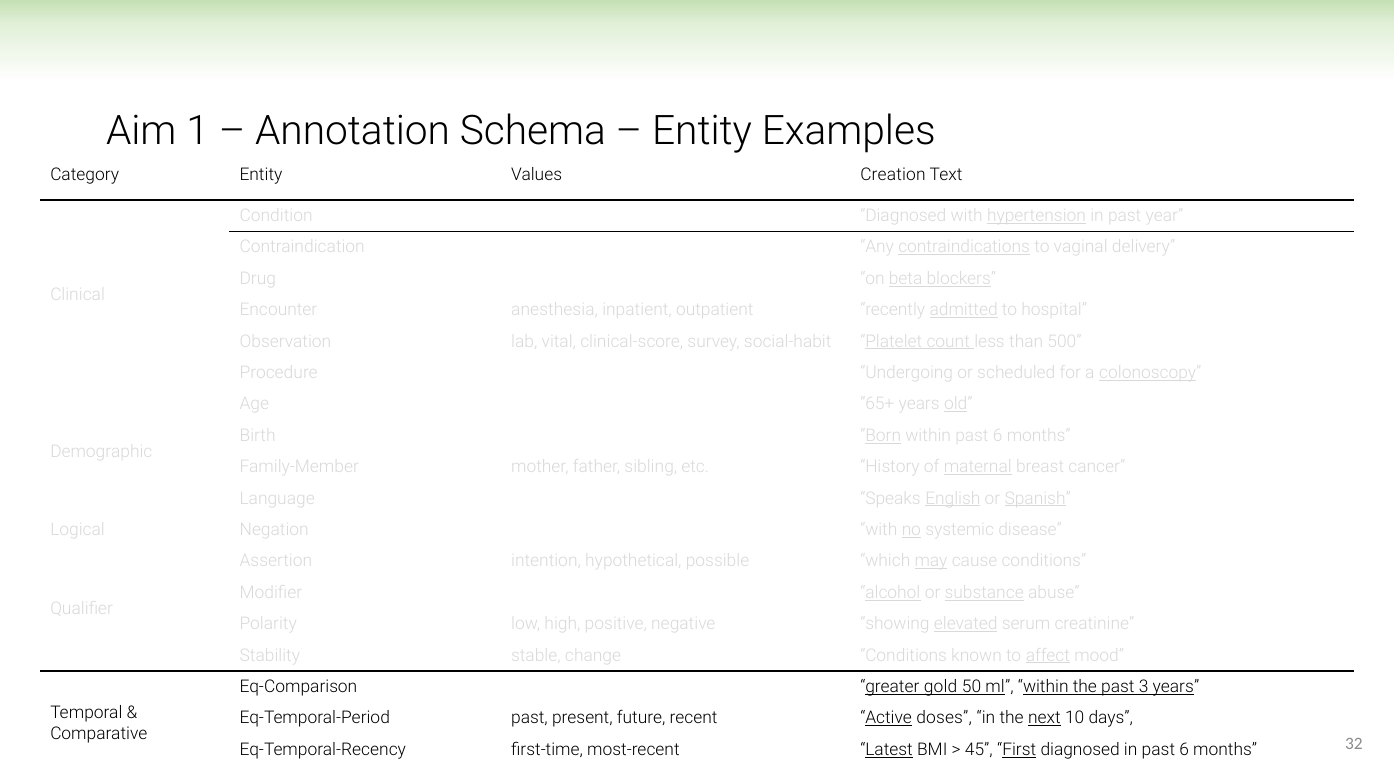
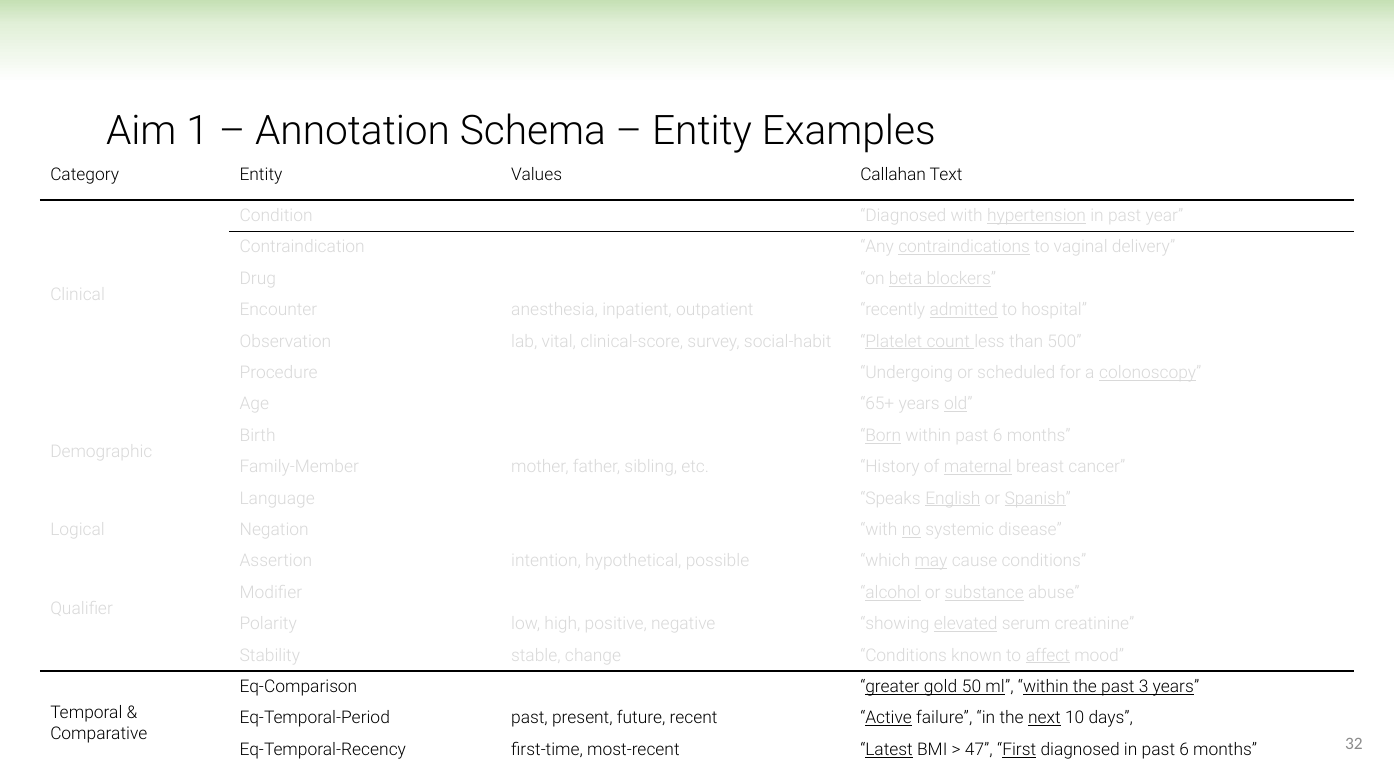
Creation: Creation -> Callahan
doses: doses -> failure
45: 45 -> 47
